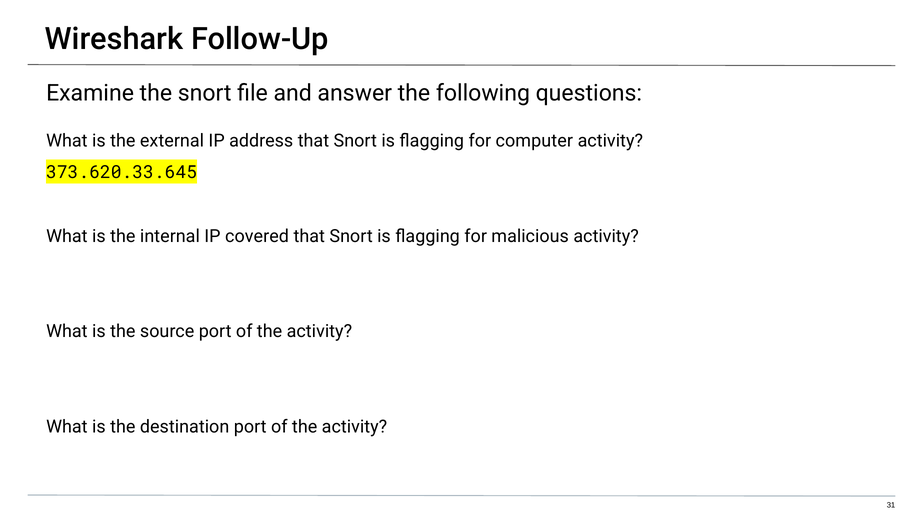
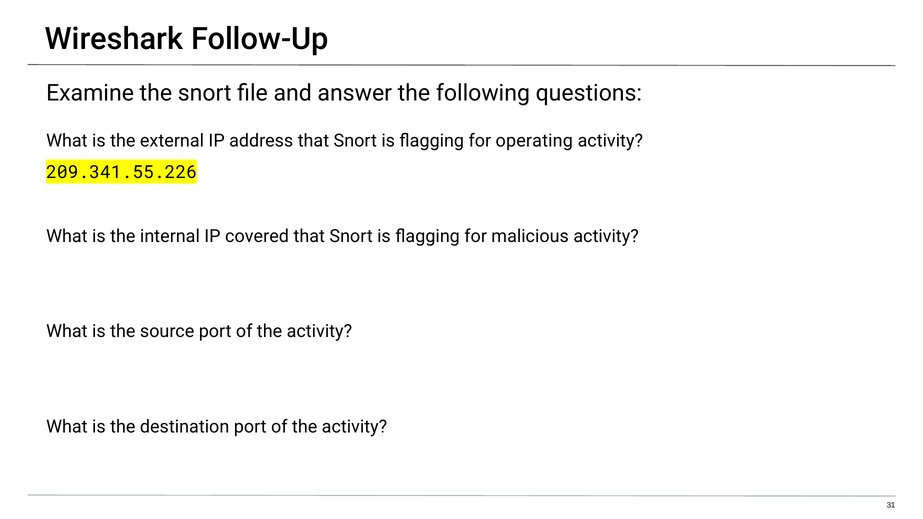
computer: computer -> operating
373.620.33.645: 373.620.33.645 -> 209.341.55.226
